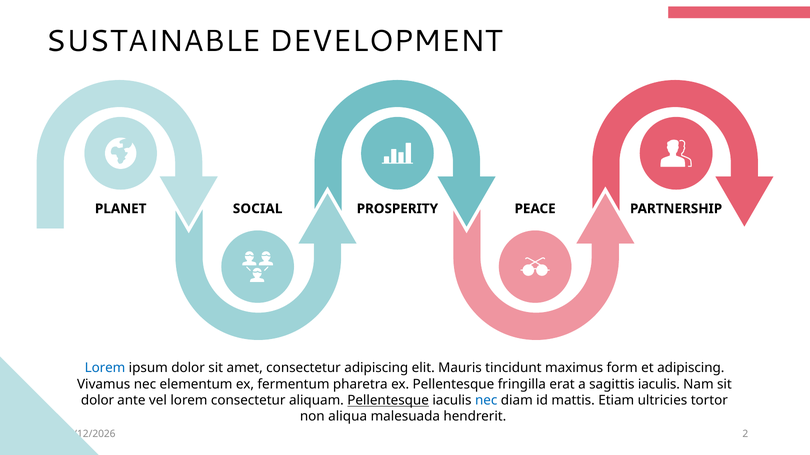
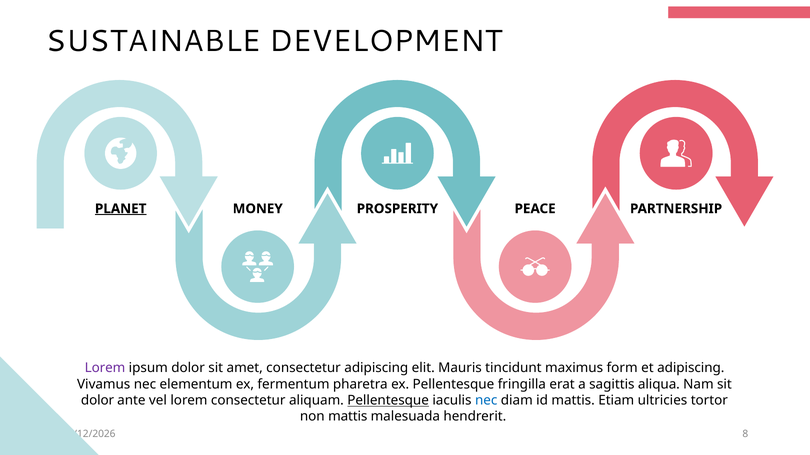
PLANET underline: none -> present
SOCIAL: SOCIAL -> MONEY
Lorem at (105, 369) colour: blue -> purple
sagittis iaculis: iaculis -> aliqua
non aliqua: aliqua -> mattis
2: 2 -> 8
